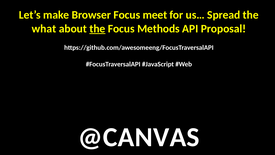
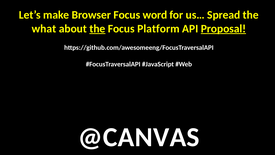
meet: meet -> word
Methods: Methods -> Platform
Proposal underline: none -> present
